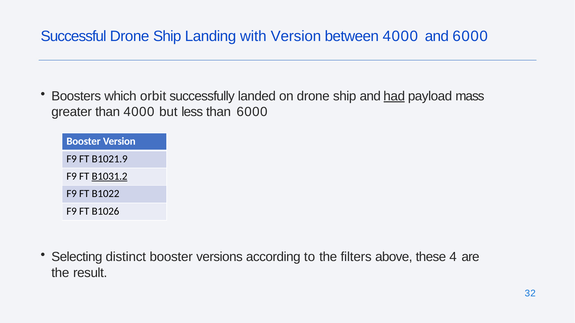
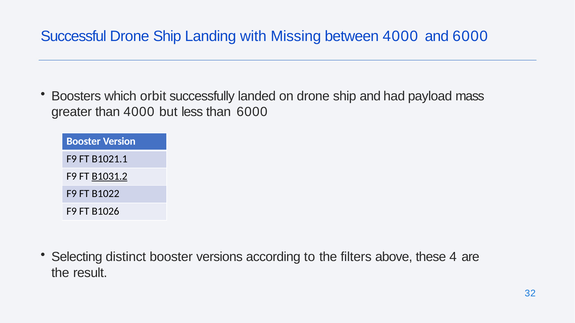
with Version: Version -> Missing
had underline: present -> none
B1021.9: B1021.9 -> B1021.1
